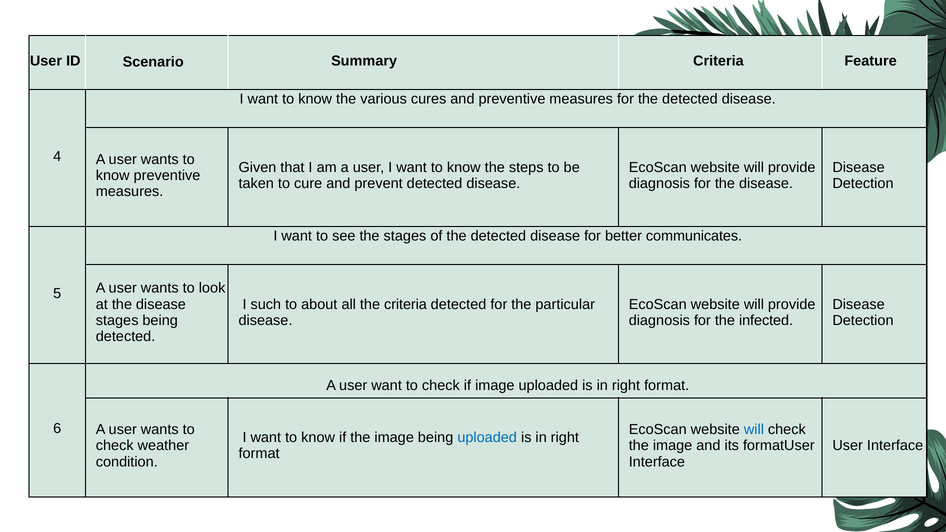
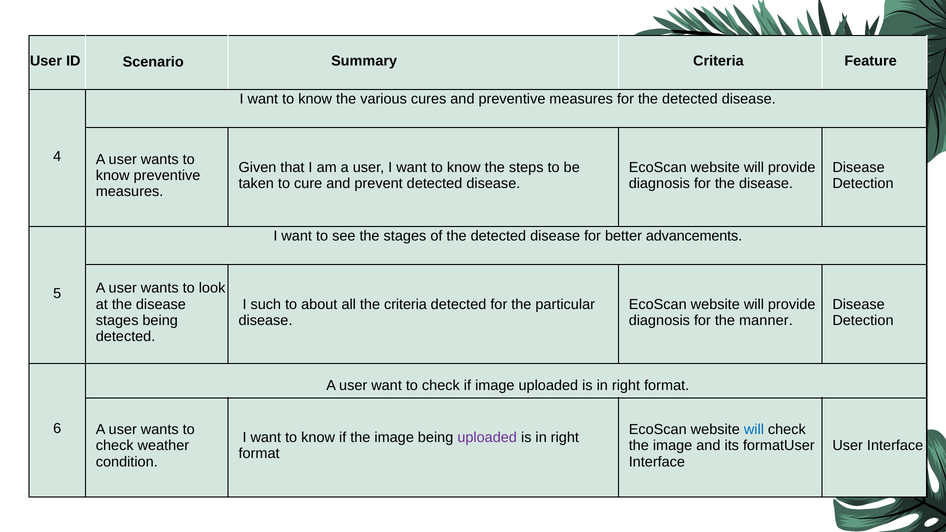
communicates: communicates -> advancements
infected: infected -> manner
uploaded at (487, 438) colour: blue -> purple
